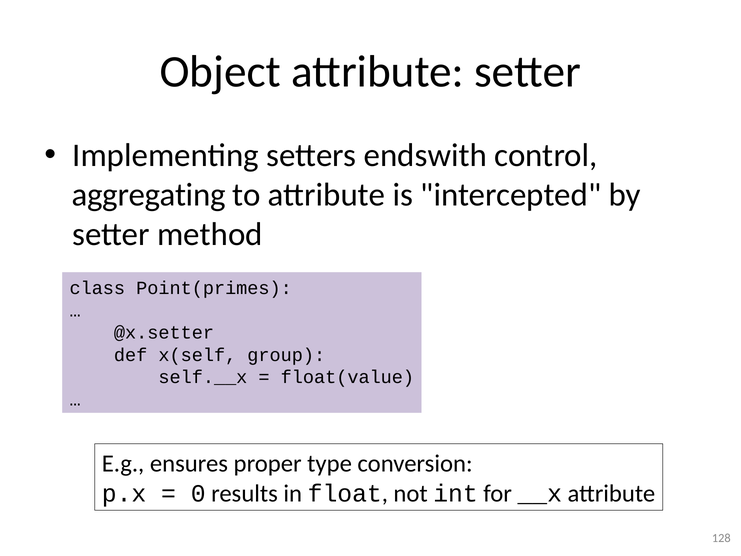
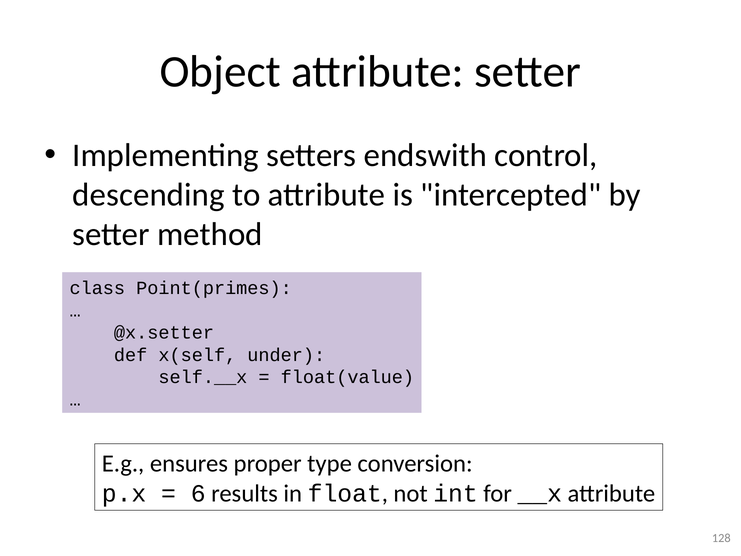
aggregating: aggregating -> descending
group: group -> under
0: 0 -> 6
